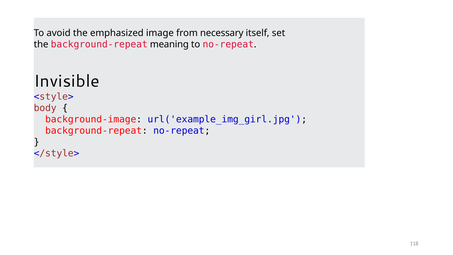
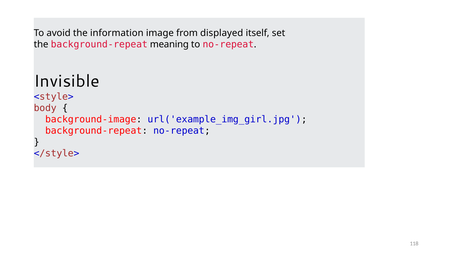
emphasized: emphasized -> information
necessary: necessary -> displayed
